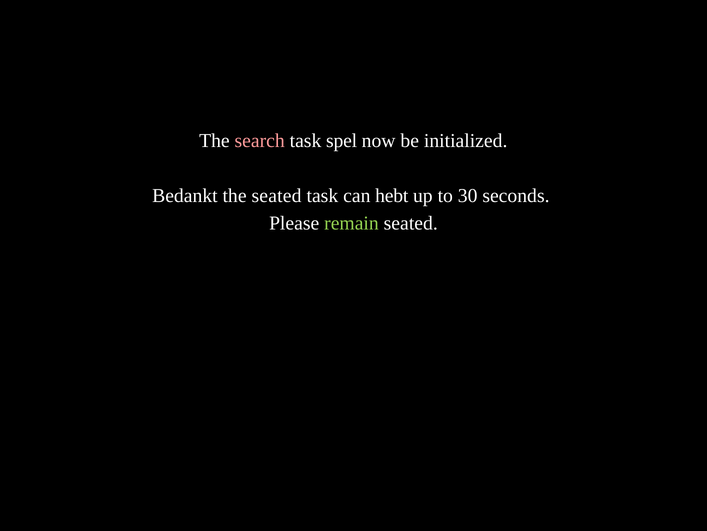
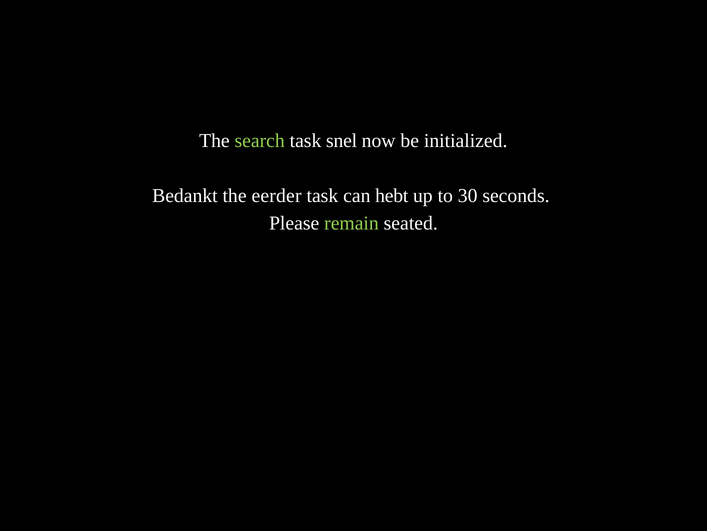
search colour: pink -> light green
spel: spel -> snel
the seated: seated -> eerder
